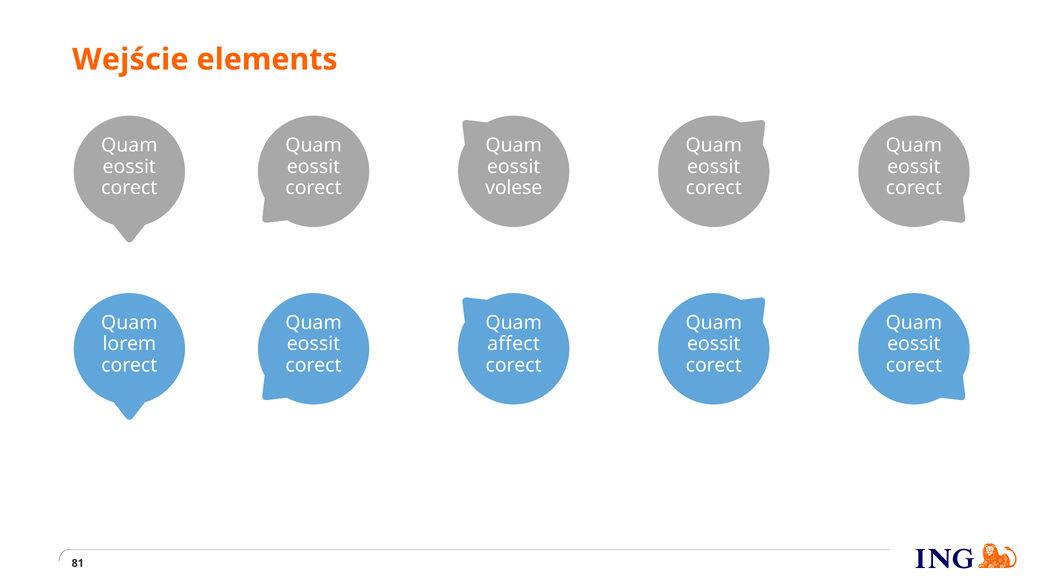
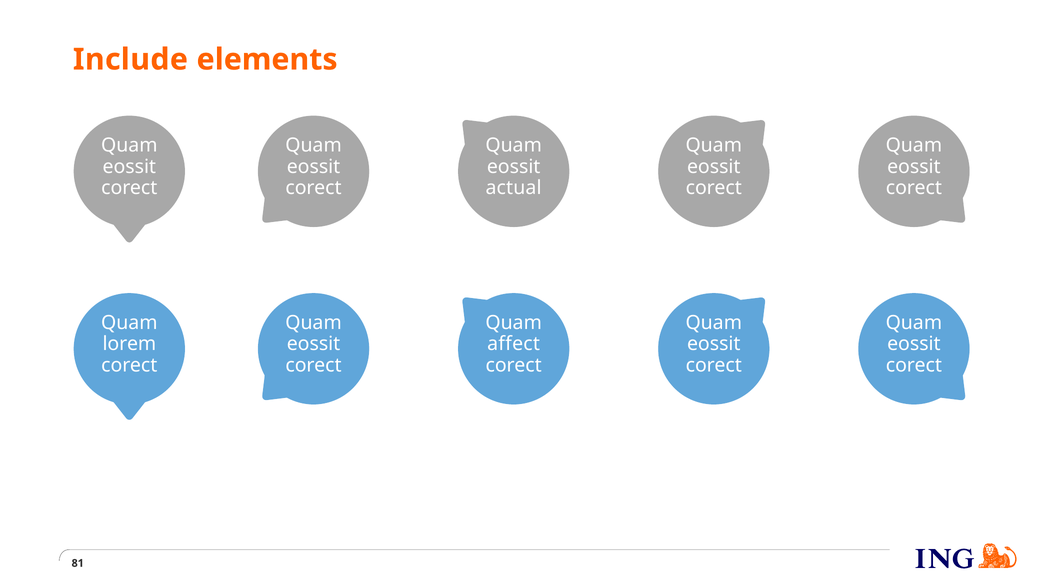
Wejście: Wejście -> Include
volese: volese -> actual
